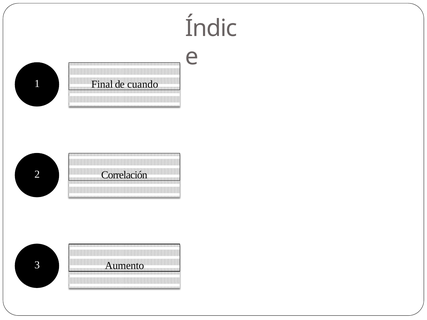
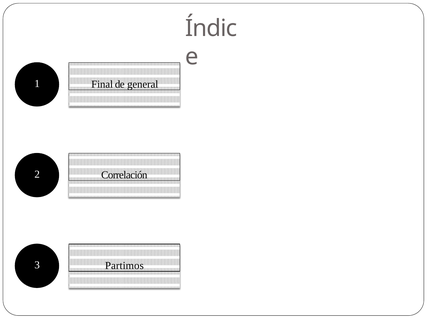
cuando: cuando -> general
Aumento: Aumento -> Partimos
